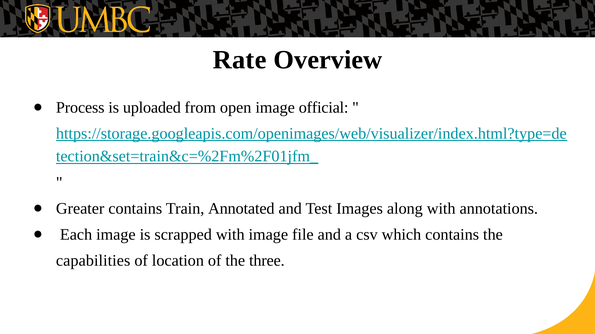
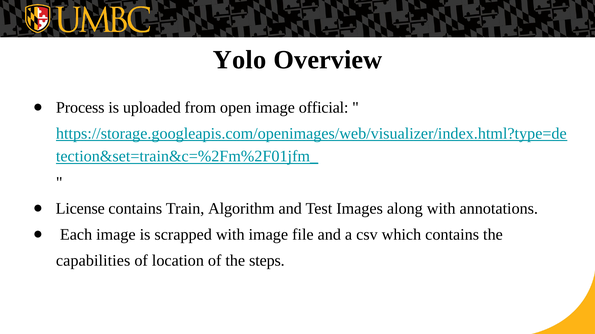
Rate: Rate -> Yolo
Greater: Greater -> License
Annotated: Annotated -> Algorithm
three: three -> steps
